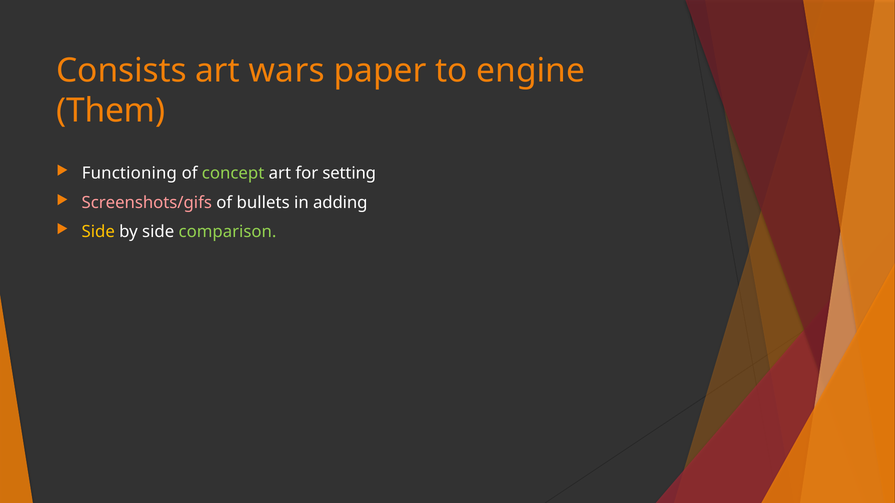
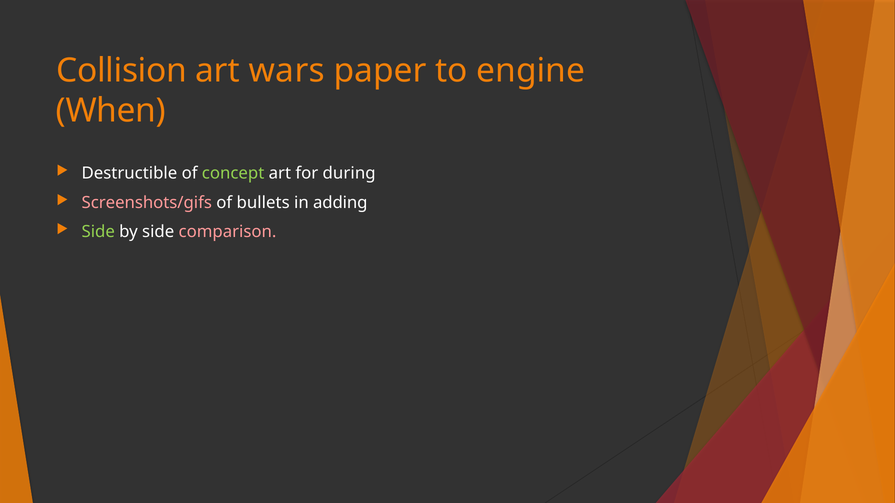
Consists: Consists -> Collision
Them: Them -> When
Functioning: Functioning -> Destructible
setting: setting -> during
Side at (98, 232) colour: yellow -> light green
comparison colour: light green -> pink
